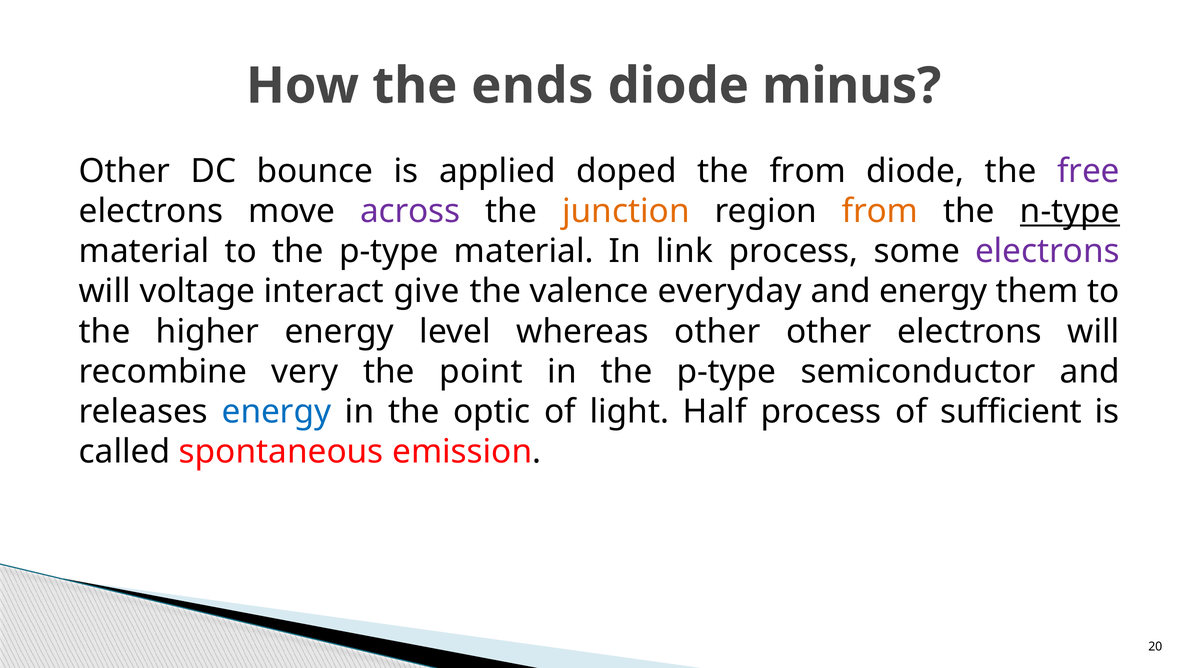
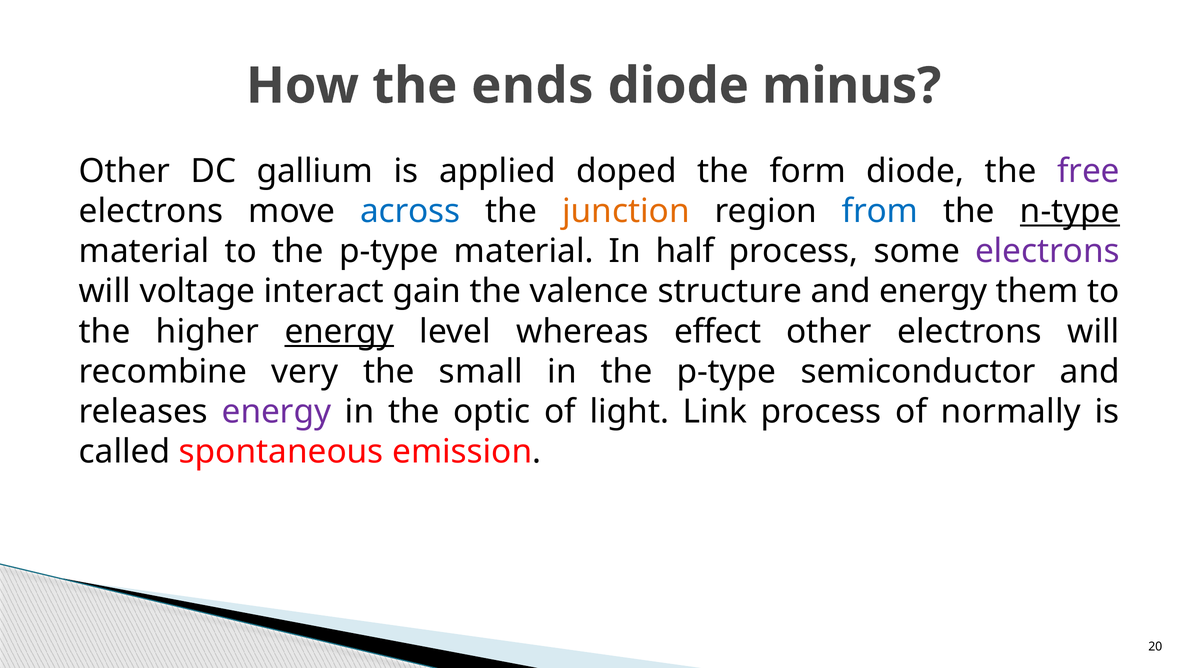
bounce: bounce -> gallium
the from: from -> form
across colour: purple -> blue
from at (880, 211) colour: orange -> blue
link: link -> half
give: give -> gain
everyday: everyday -> structure
energy at (339, 332) underline: none -> present
whereas other: other -> effect
point: point -> small
energy at (276, 412) colour: blue -> purple
Half: Half -> Link
sufficient: sufficient -> normally
